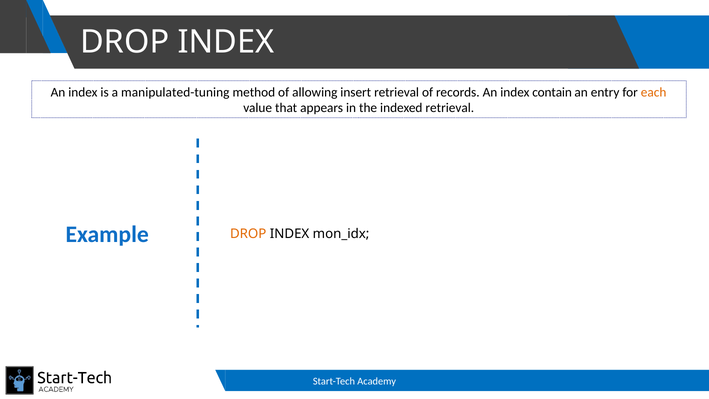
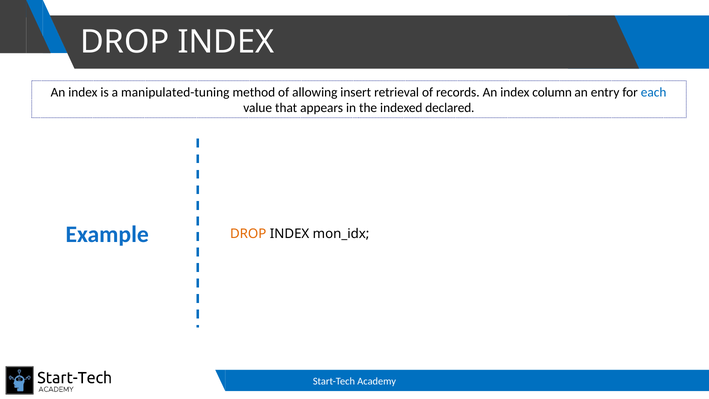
contain: contain -> column
each colour: orange -> blue
indexed retrieval: retrieval -> declared
